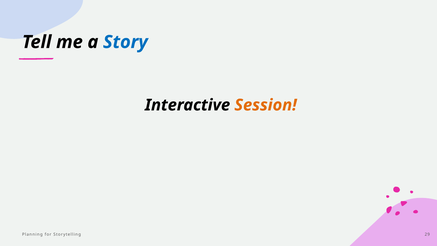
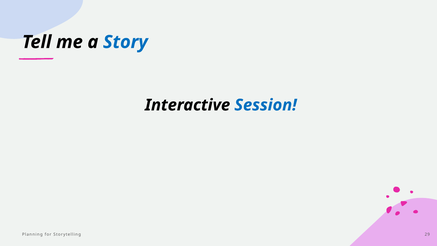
Session colour: orange -> blue
